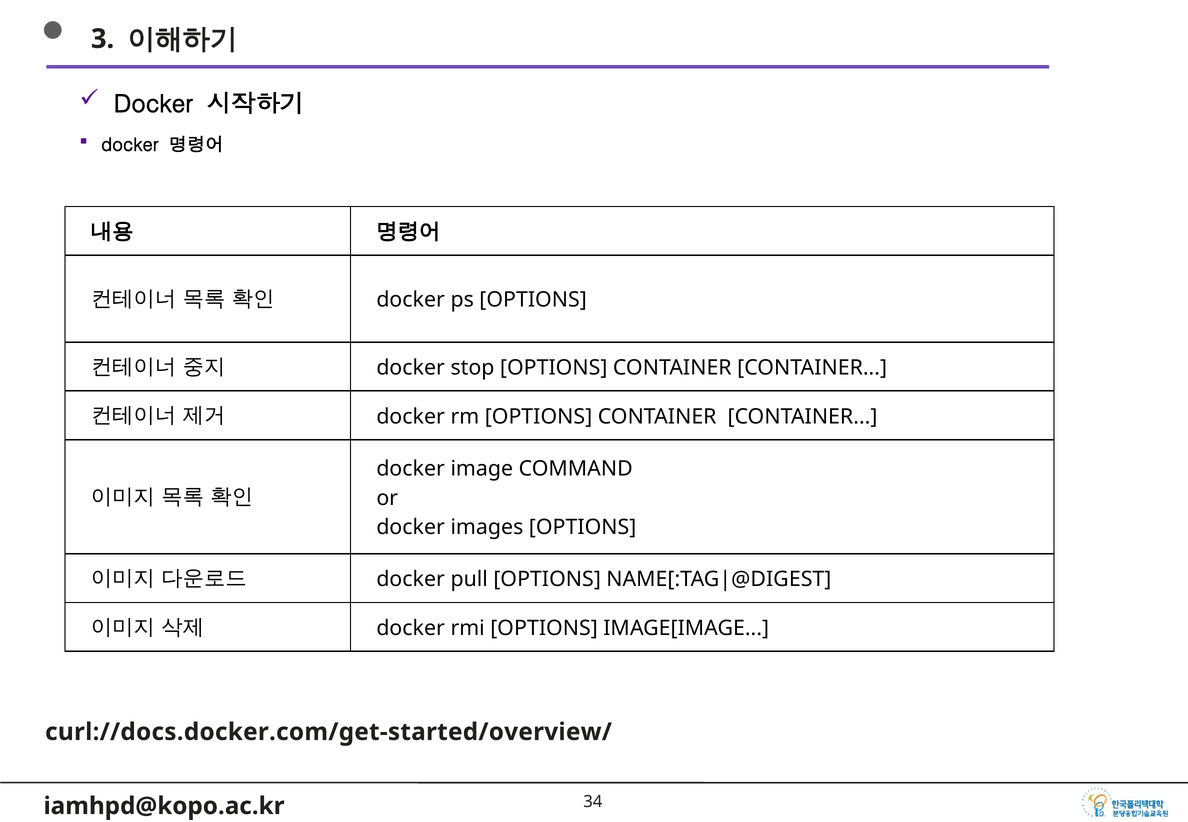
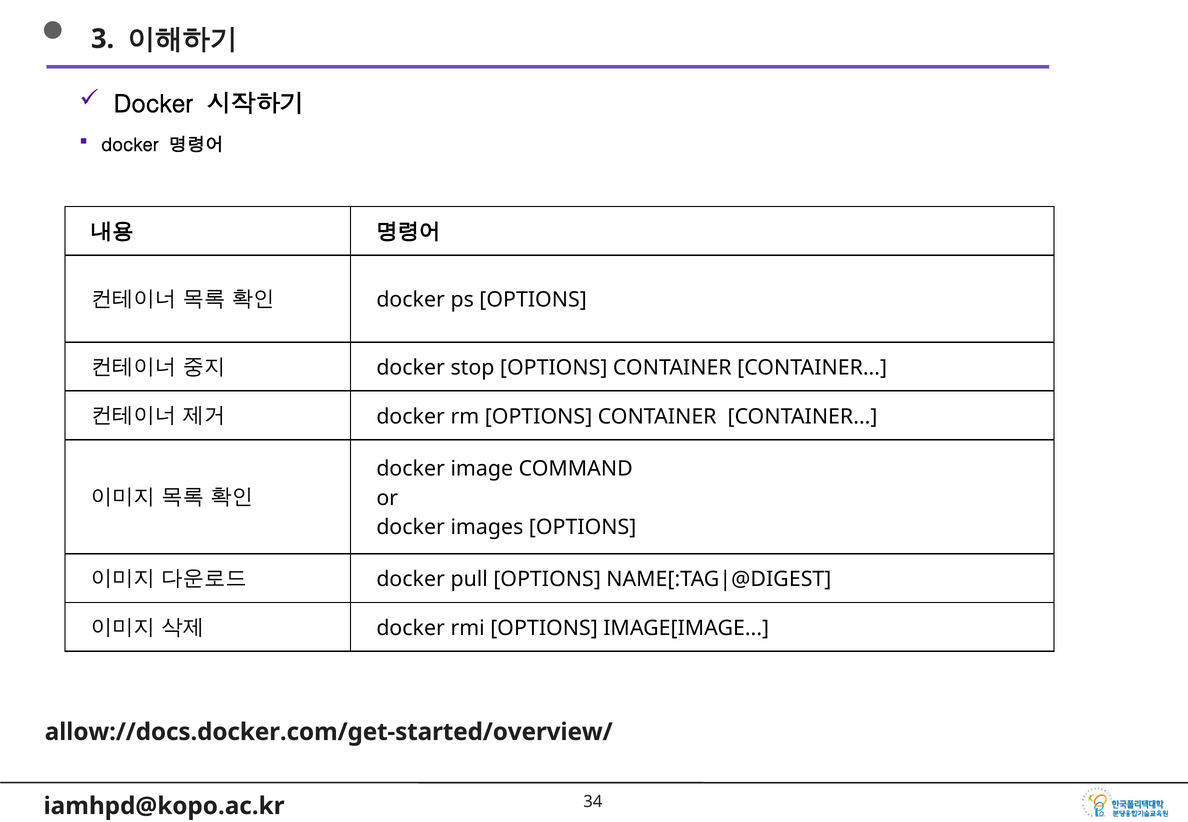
curl://docs.docker.com/get-started/overview/: curl://docs.docker.com/get-started/overview/ -> allow://docs.docker.com/get-started/overview/
